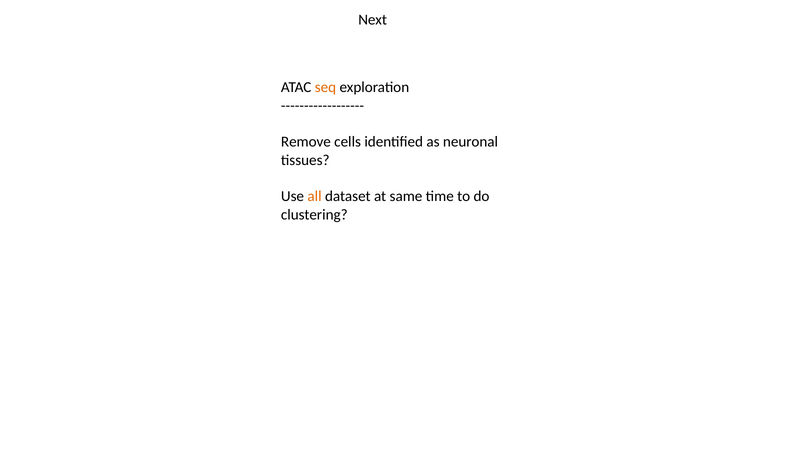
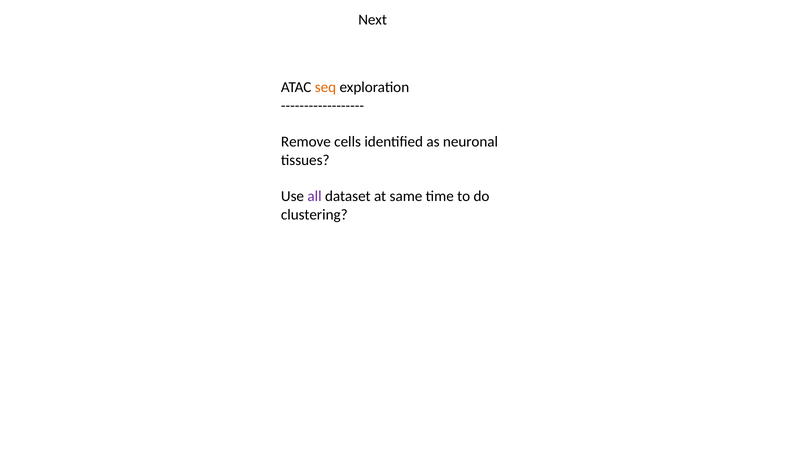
all colour: orange -> purple
